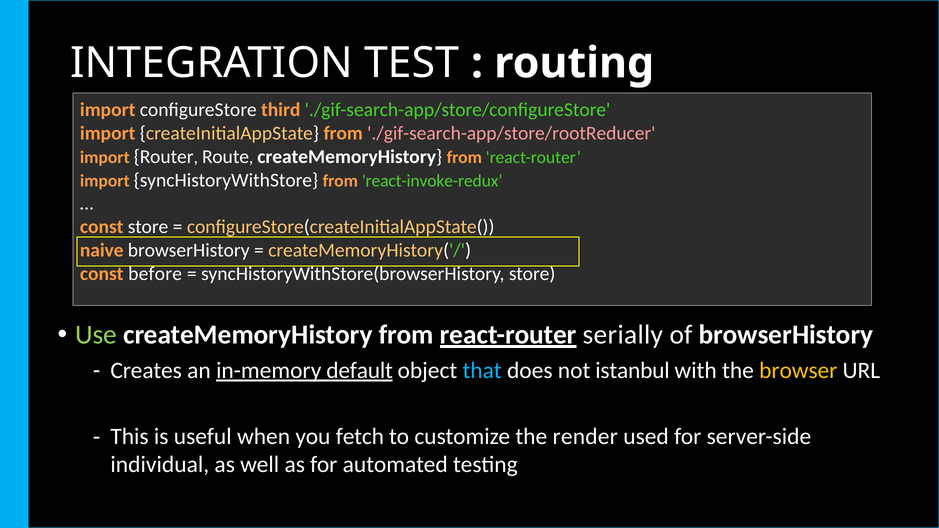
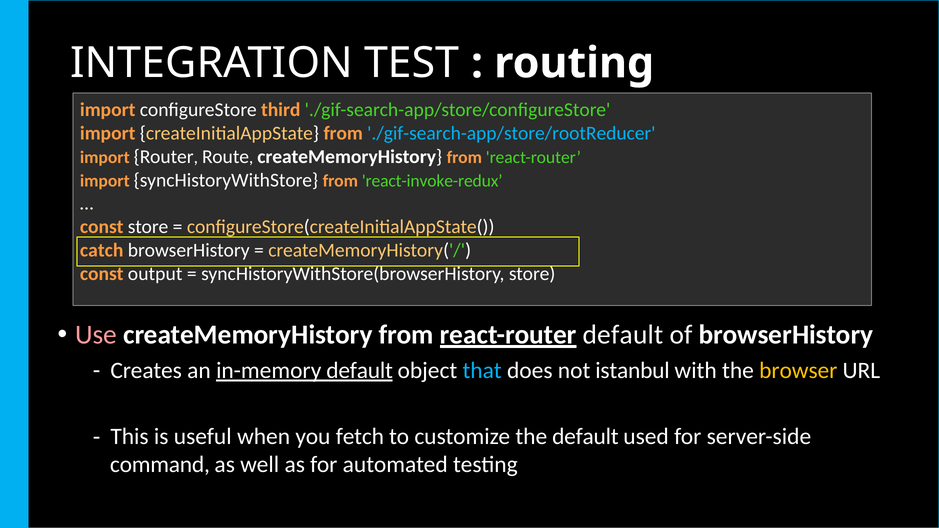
./gif-search-app/store/rootReducer colour: pink -> light blue
naive: naive -> catch
before: before -> output
Use colour: light green -> pink
react-router serially: serially -> default
the render: render -> default
individual: individual -> command
